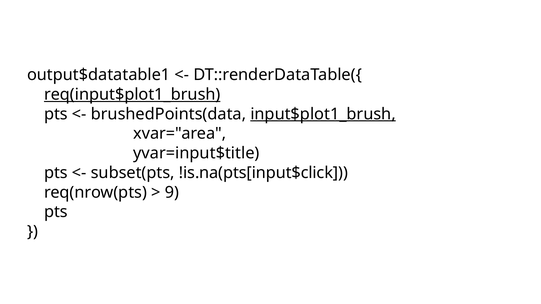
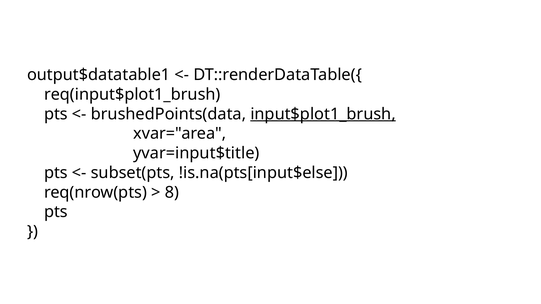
req(input$plot1_brush underline: present -> none
!is.na(pts[input$click: !is.na(pts[input$click -> !is.na(pts[input$else
9: 9 -> 8
